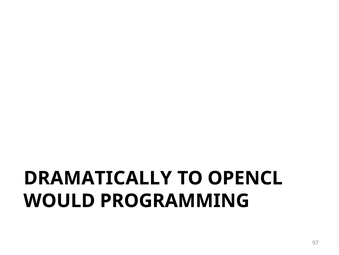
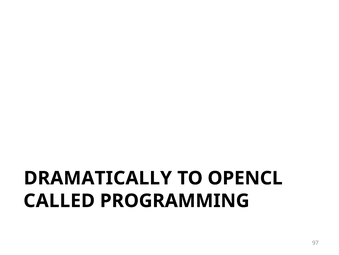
WOULD: WOULD -> CALLED
